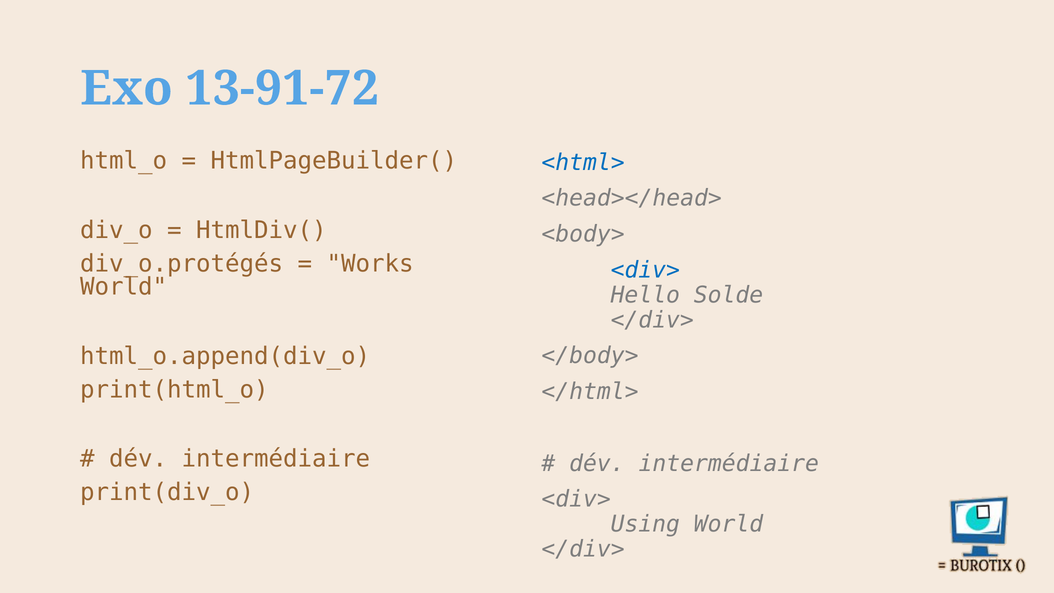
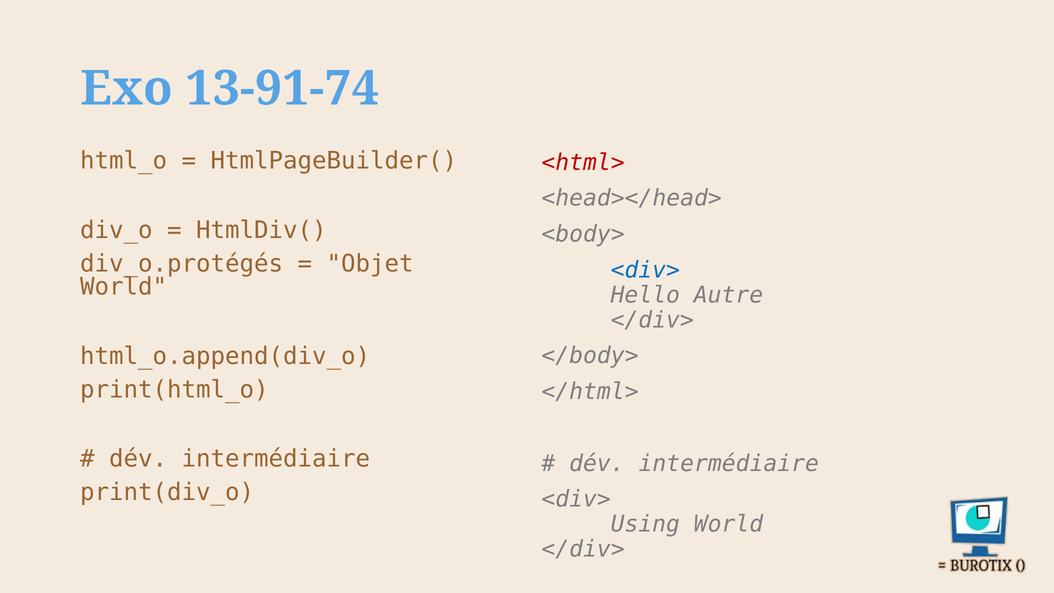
13-91-72: 13-91-72 -> 13-91-74
<html> colour: blue -> red
Works: Works -> Objet
Solde: Solde -> Autre
